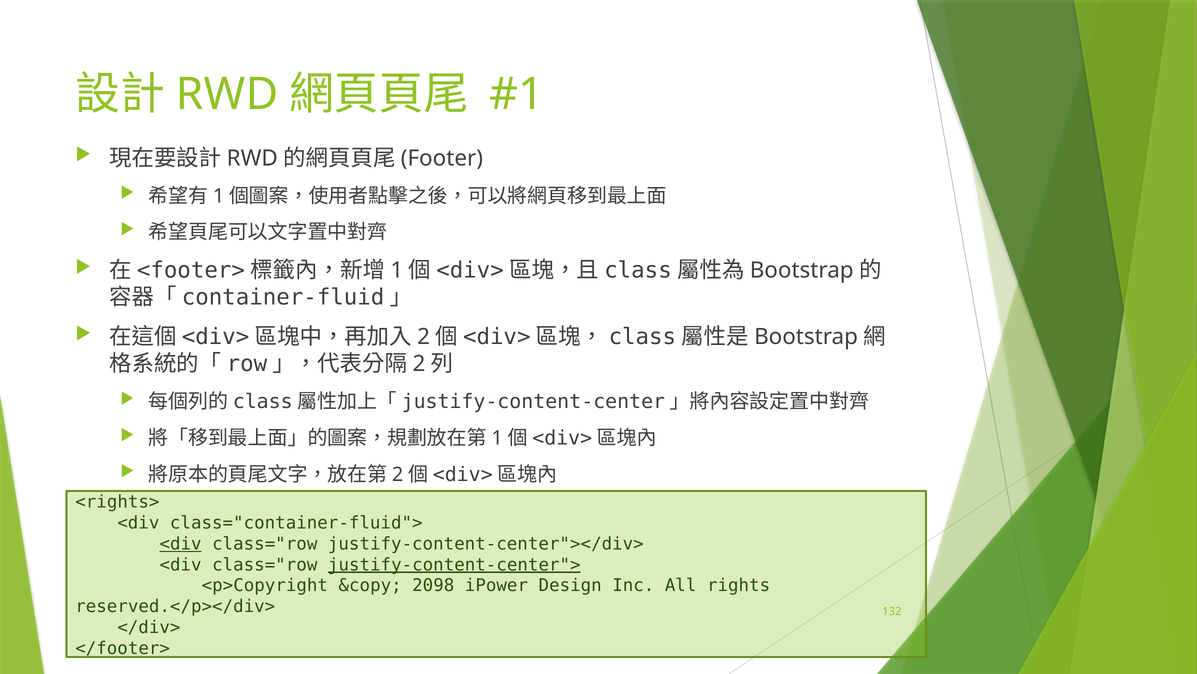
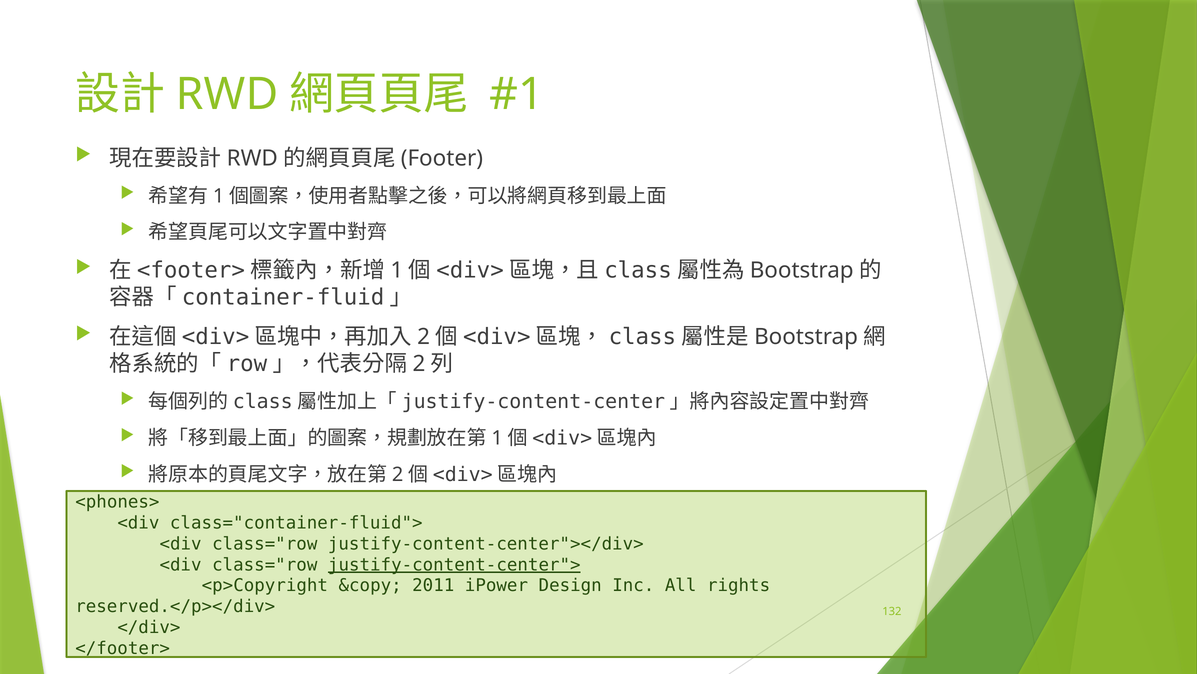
<rights>: <rights> -> <phones>
<div at (181, 543) underline: present -> none
2098: 2098 -> 2011
